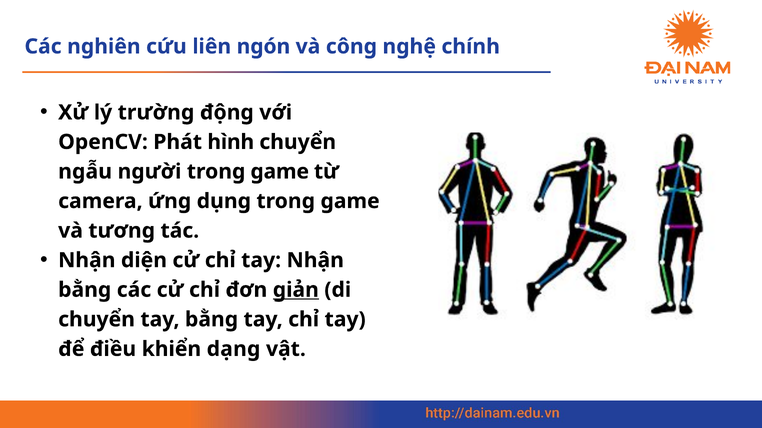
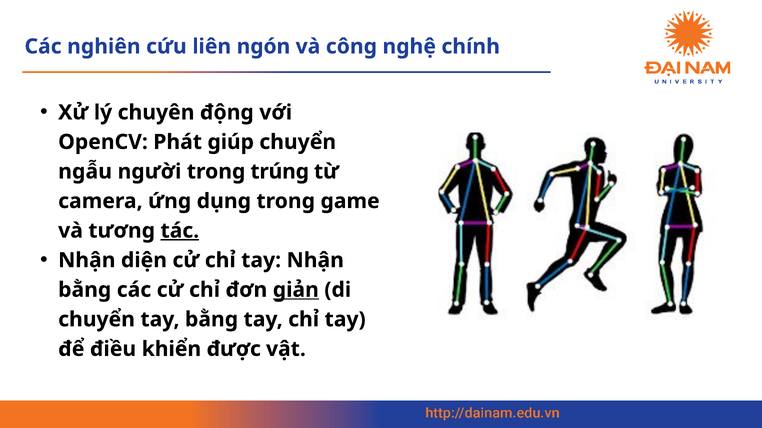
trường: trường -> chuyên
hình: hình -> giúp
người trong game: game -> trúng
tác underline: none -> present
dạng: dạng -> được
